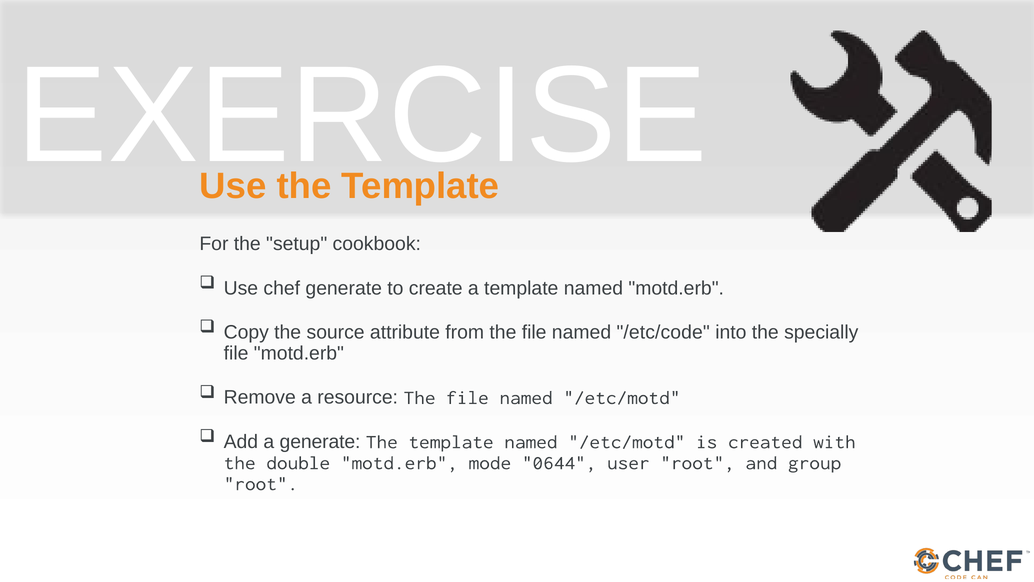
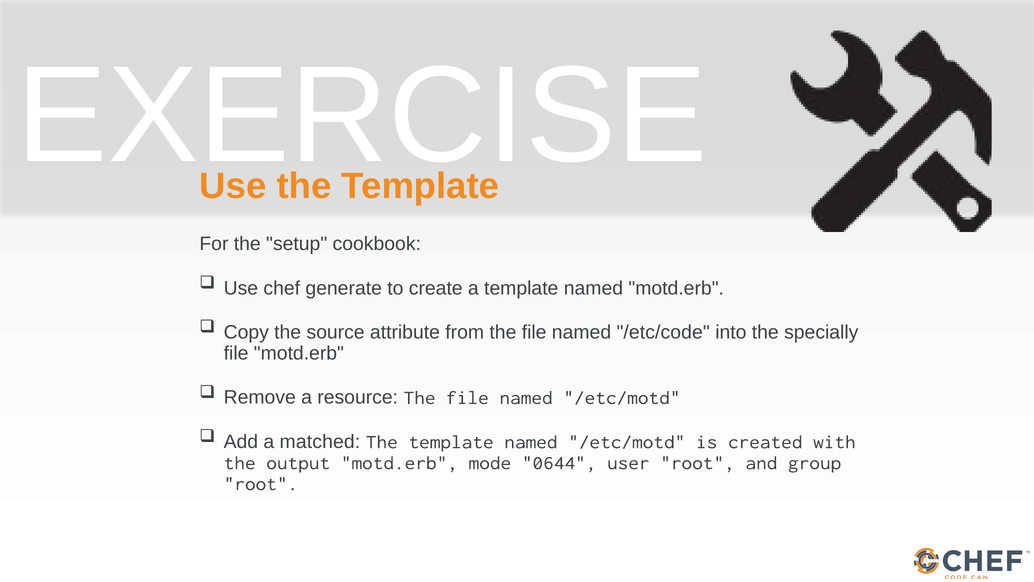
a generate: generate -> matched
double: double -> output
